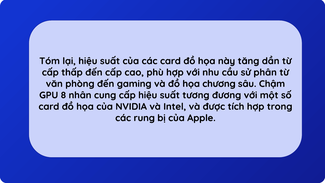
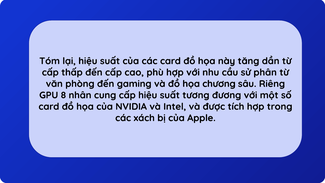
Chậm: Chậm -> Riêng
rung: rung -> xách
